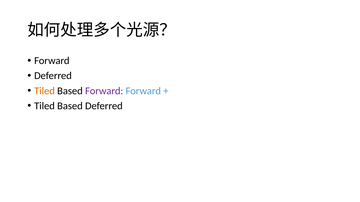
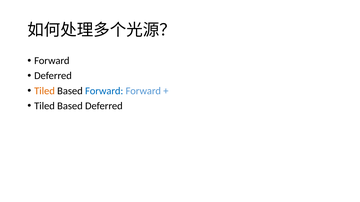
Forward at (104, 91) colour: purple -> blue
